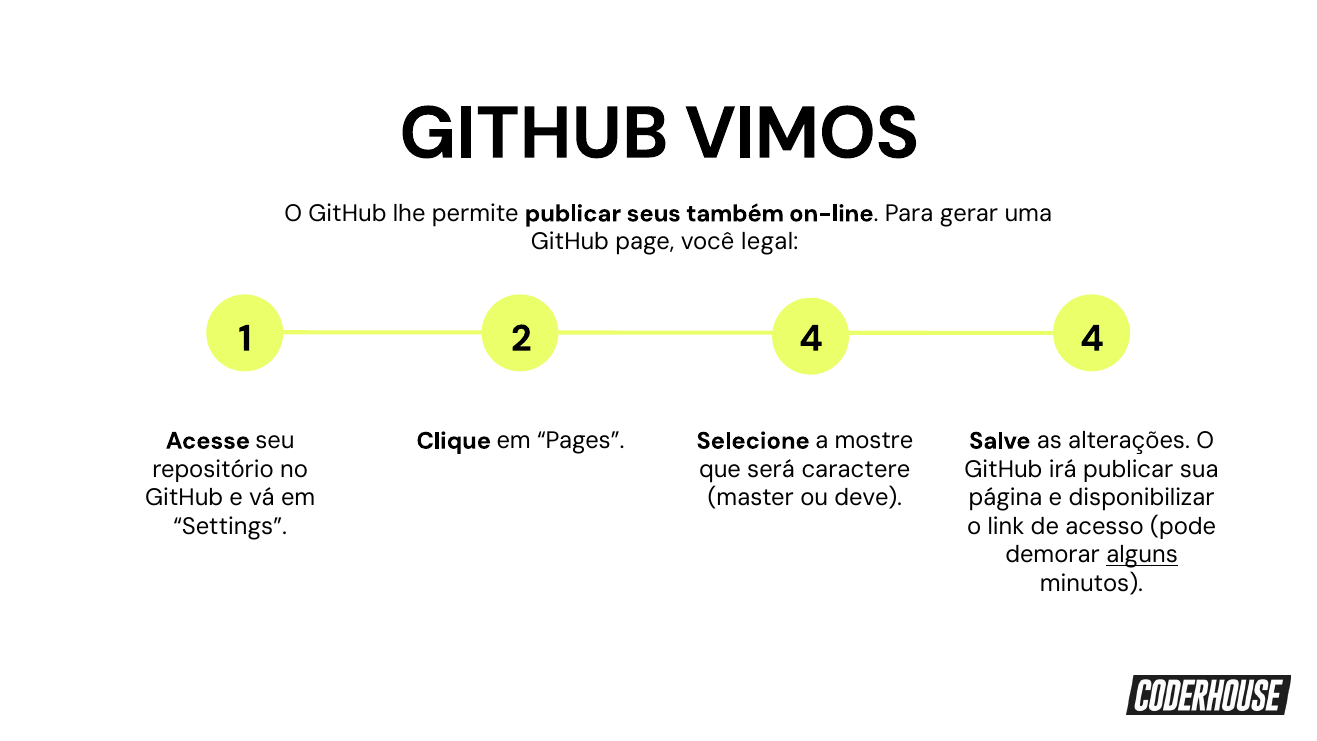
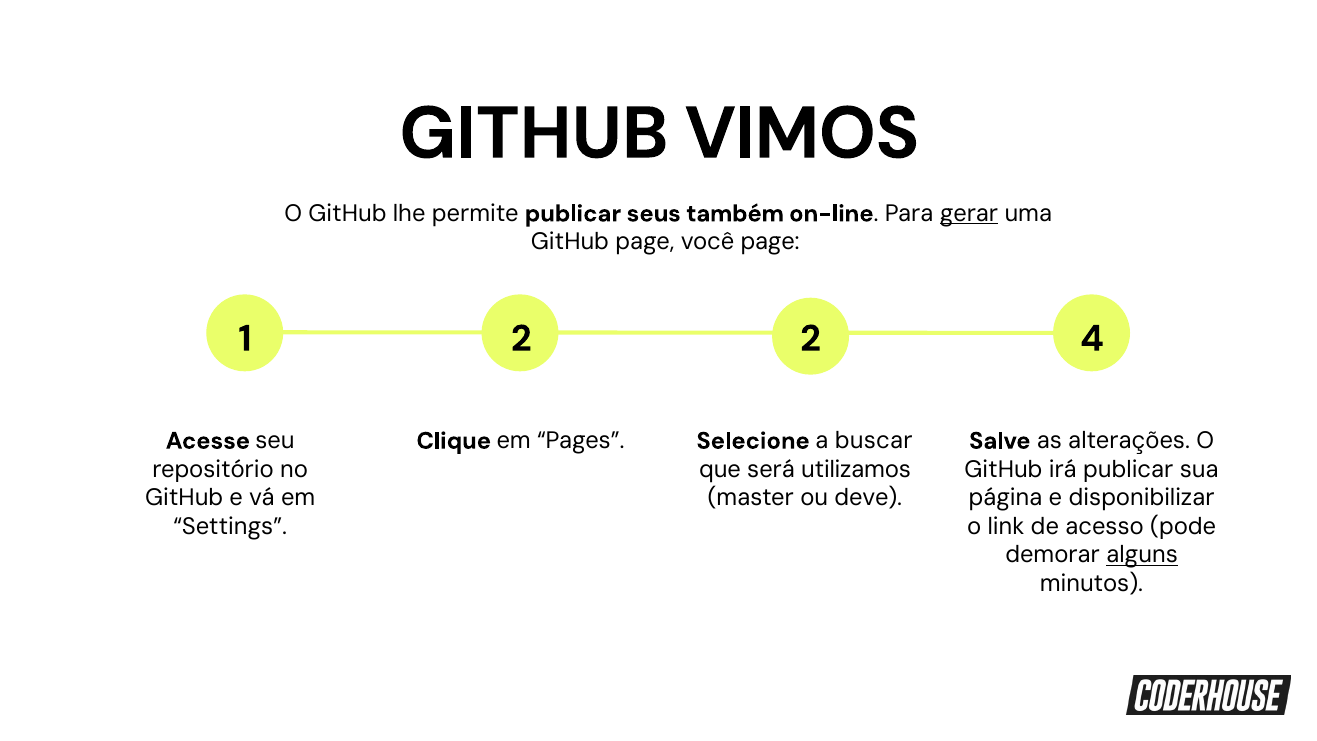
gerar underline: none -> present
você legal: legal -> page
2 4: 4 -> 2
mostre: mostre -> buscar
caractere: caractere -> utilizamos
